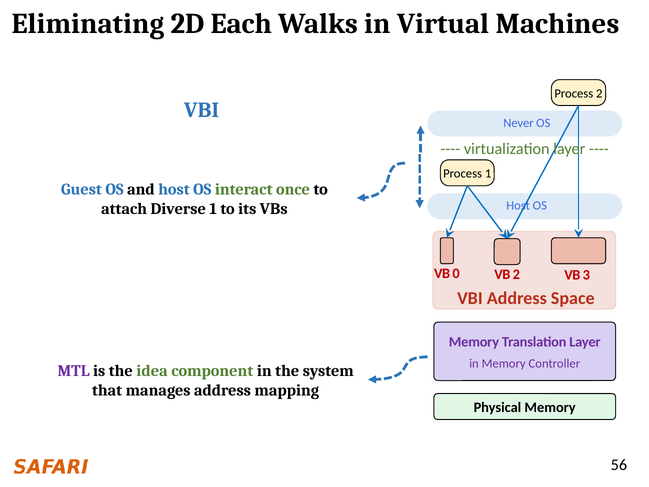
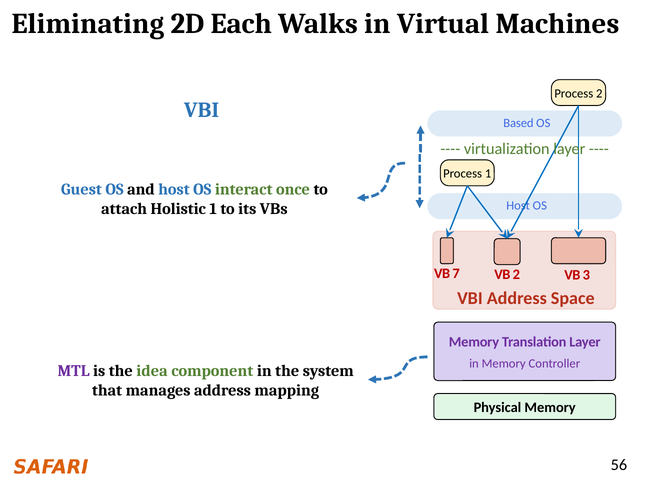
Never: Never -> Based
Diverse: Diverse -> Holistic
0: 0 -> 7
